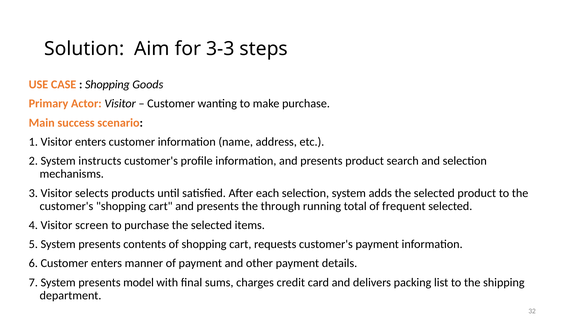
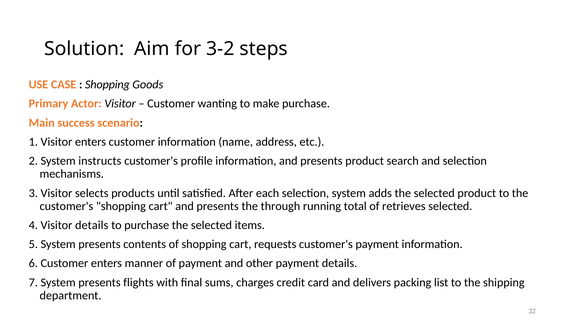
3-3: 3-3 -> 3-2
frequent: frequent -> retrieves
Visitor screen: screen -> details
model: model -> flights
